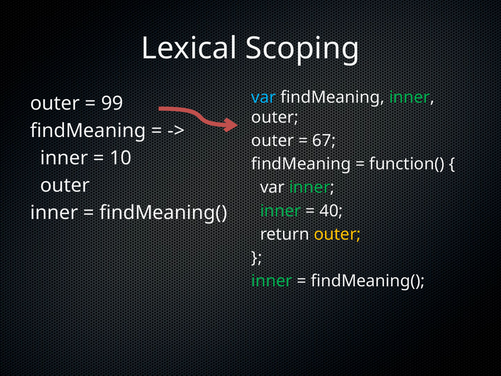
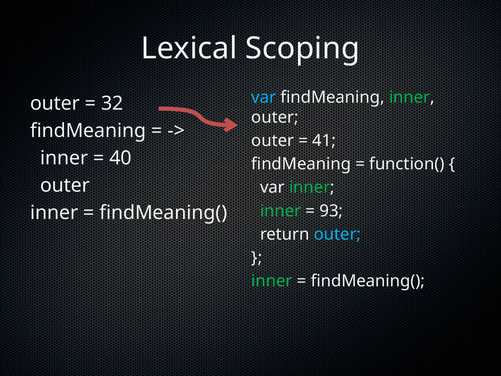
99: 99 -> 32
67: 67 -> 41
10: 10 -> 40
40: 40 -> 93
outer at (337, 234) colour: yellow -> light blue
